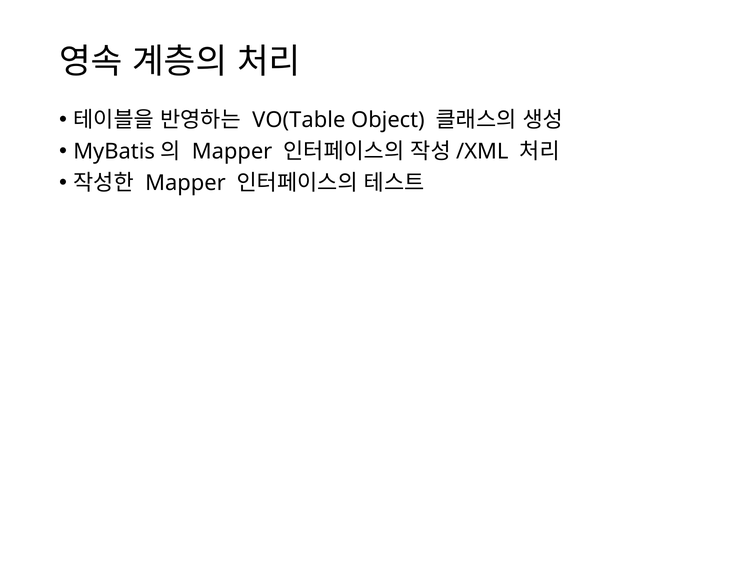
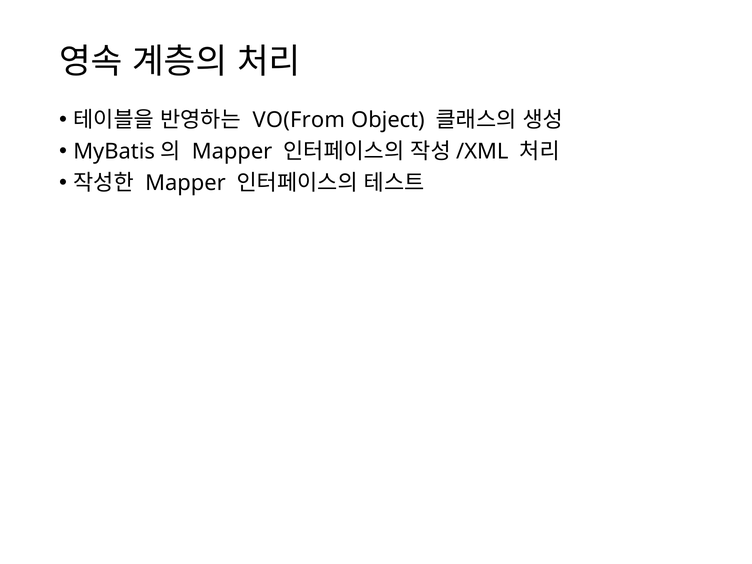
VO(Table: VO(Table -> VO(From
